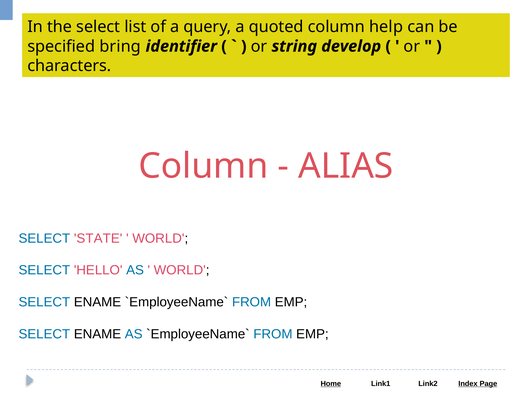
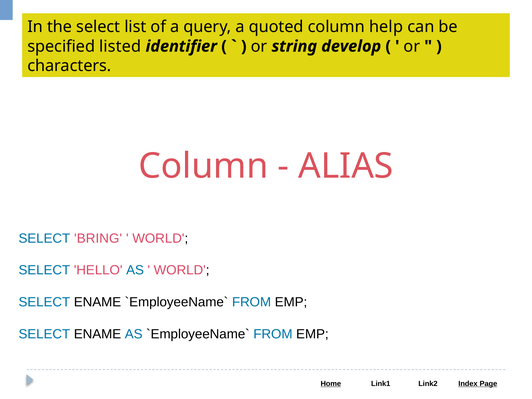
bring: bring -> listed
STATE: STATE -> BRING
